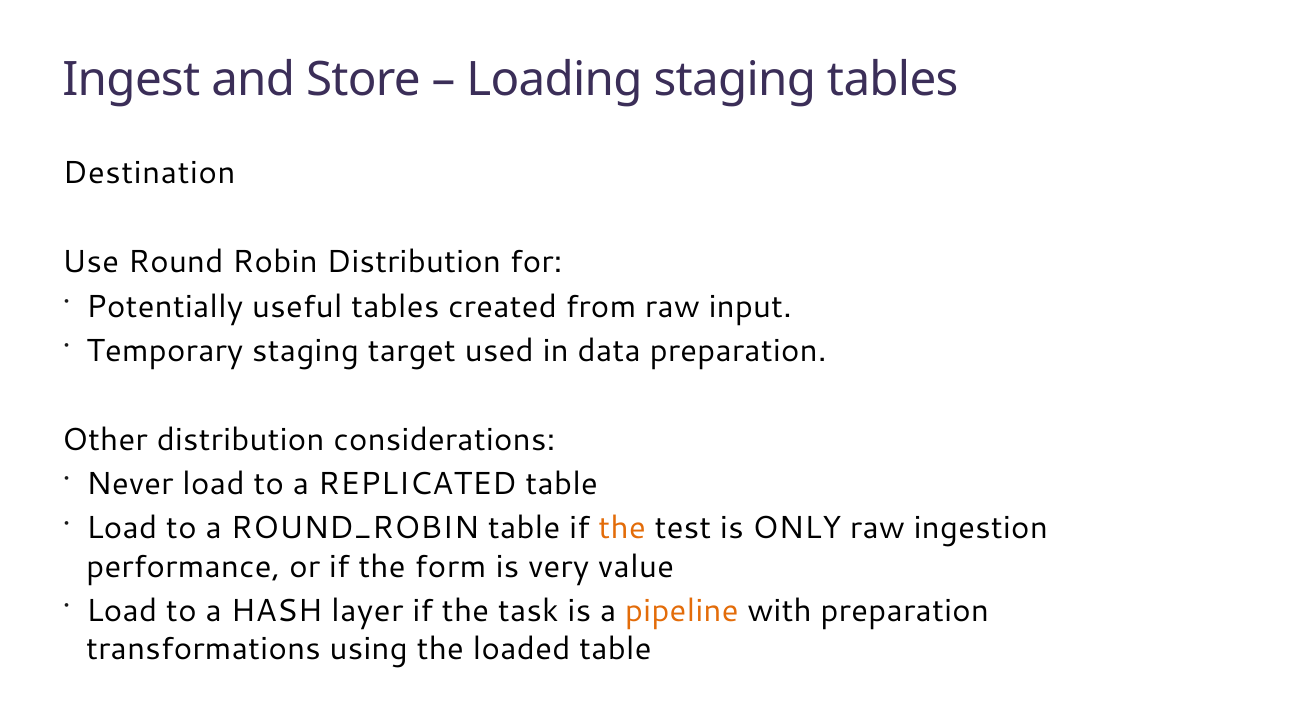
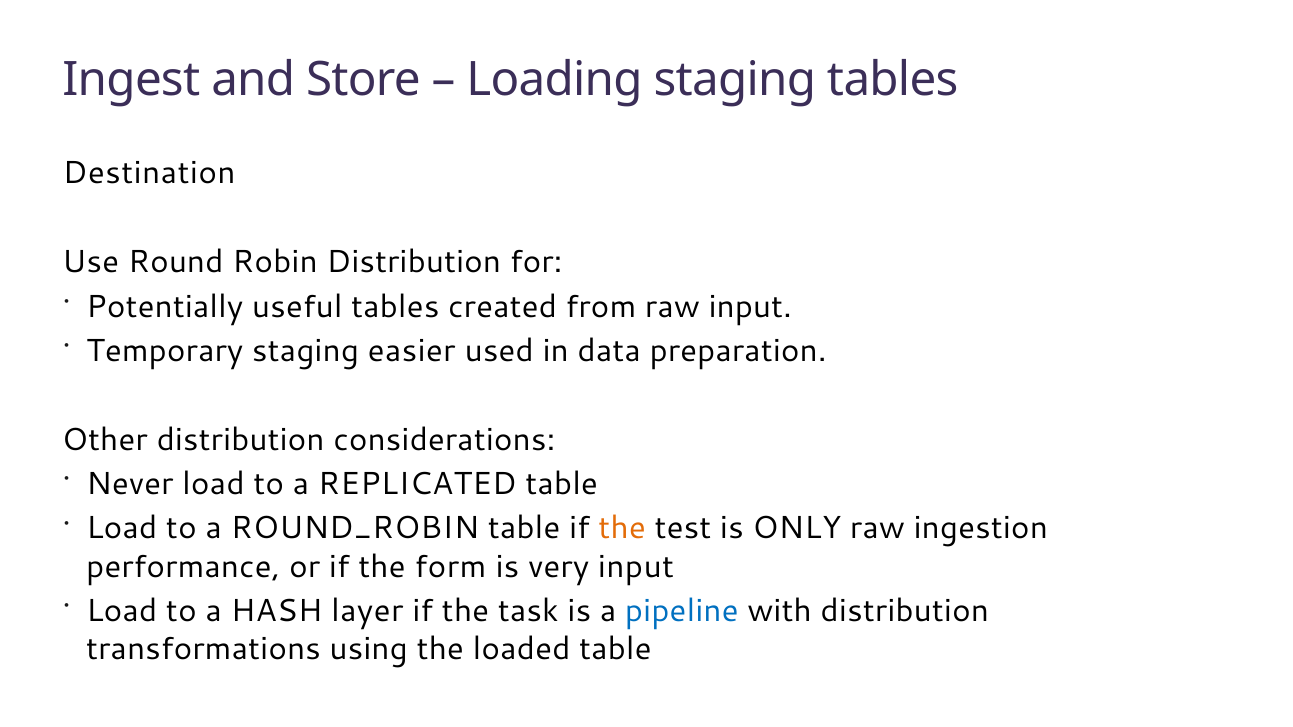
target: target -> easier
very value: value -> input
pipeline colour: orange -> blue
with preparation: preparation -> distribution
